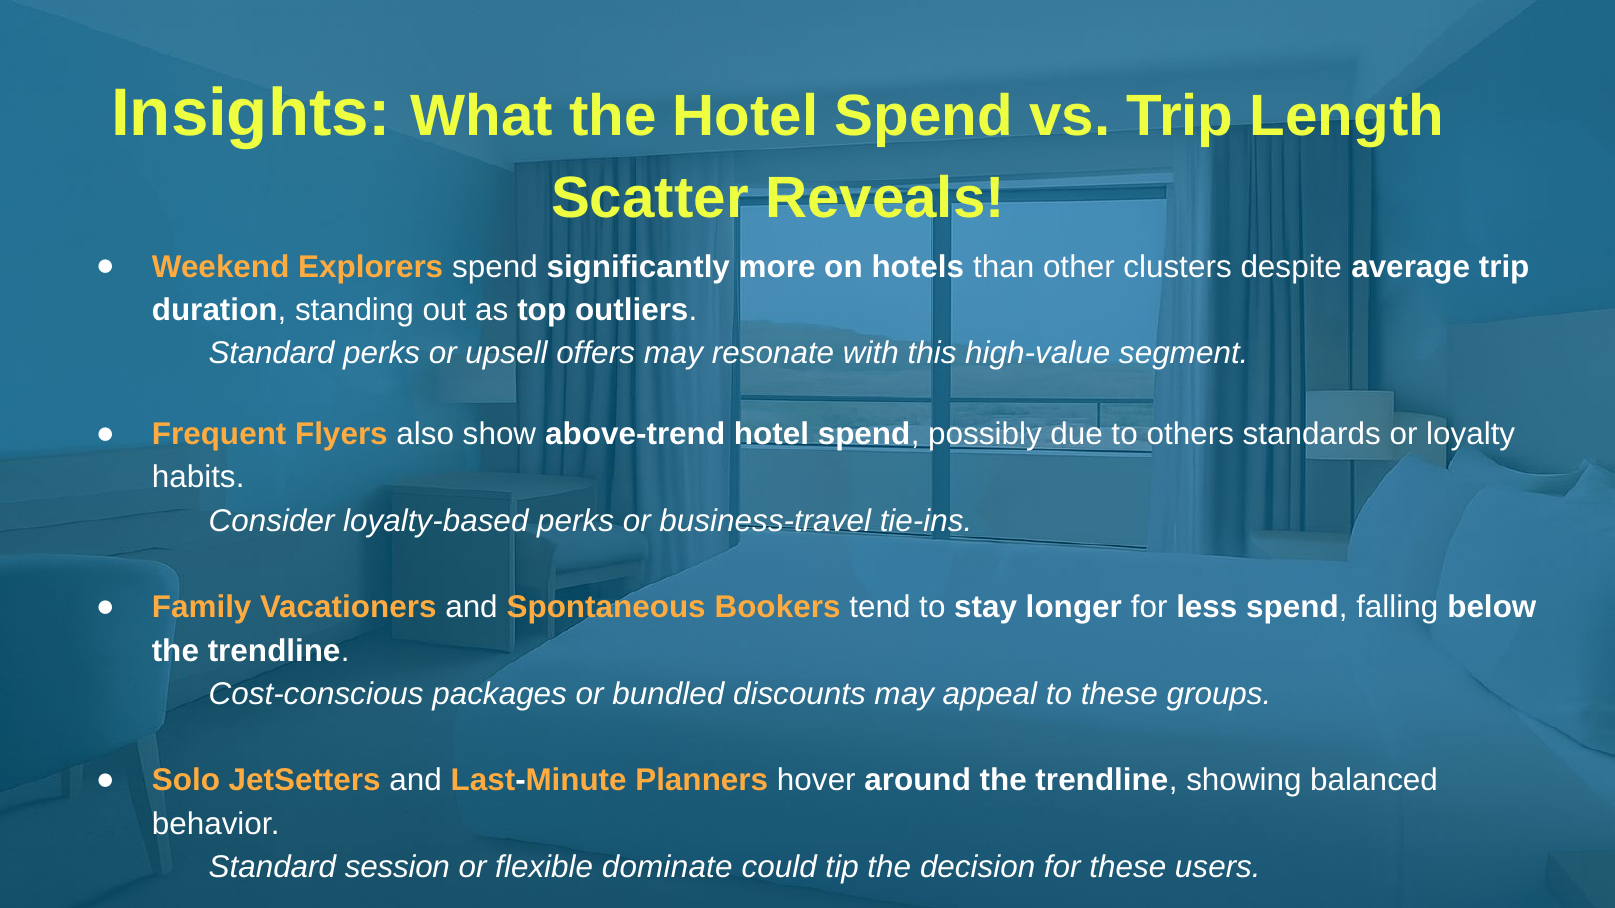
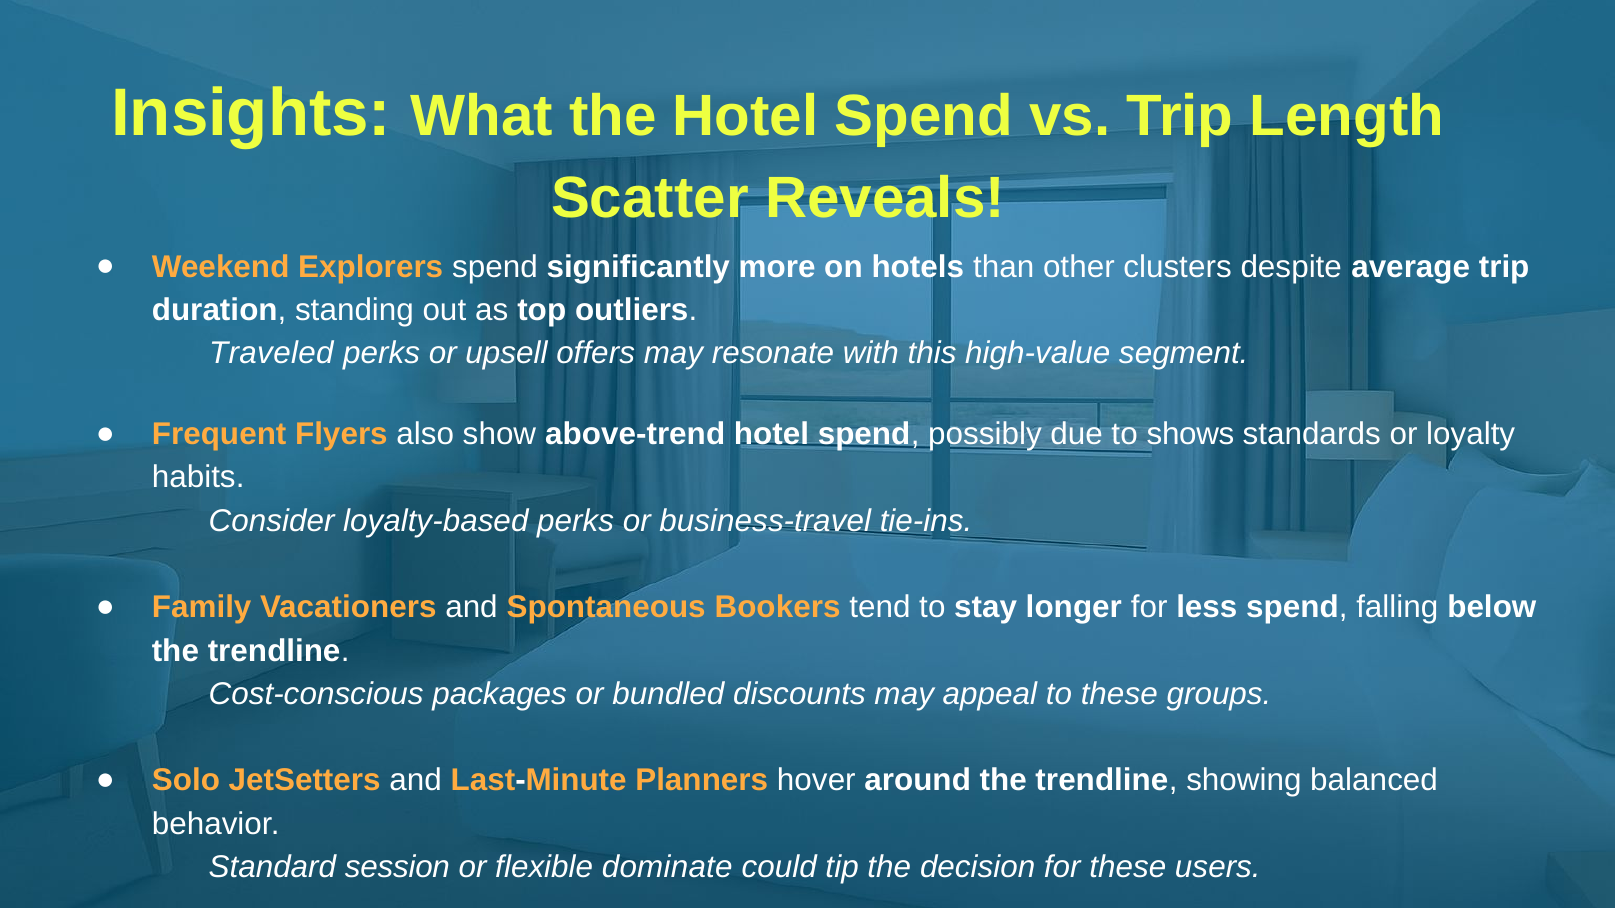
Standard at (272, 354): Standard -> Traveled
others: others -> shows
